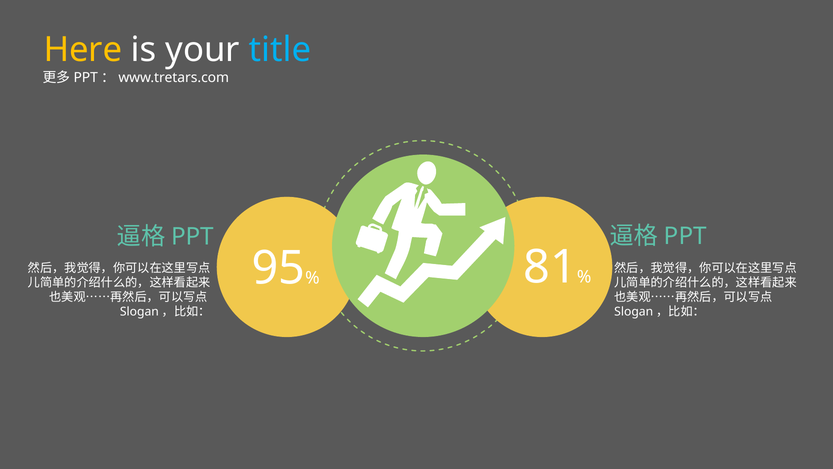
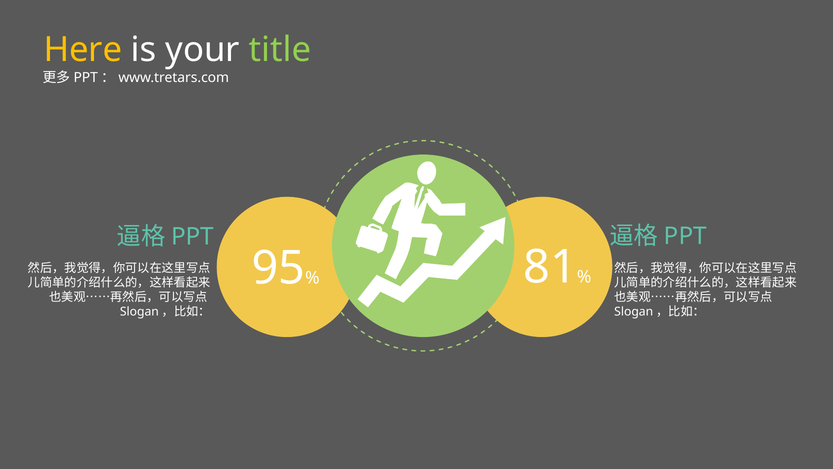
title colour: light blue -> light green
